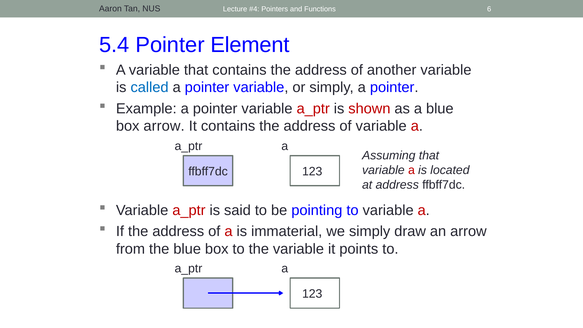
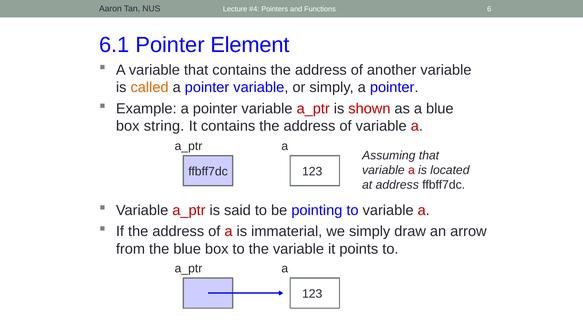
5.4: 5.4 -> 6.1
called colour: blue -> orange
box arrow: arrow -> string
